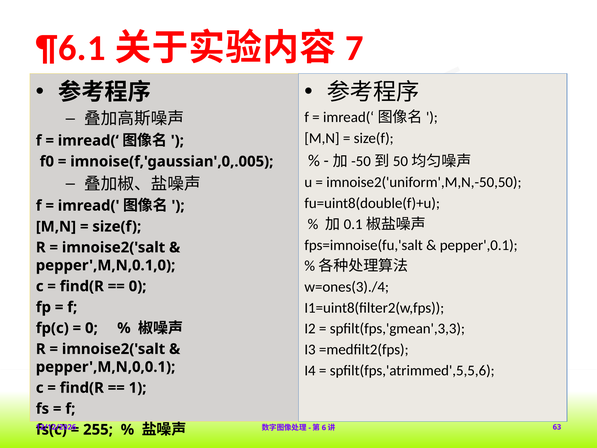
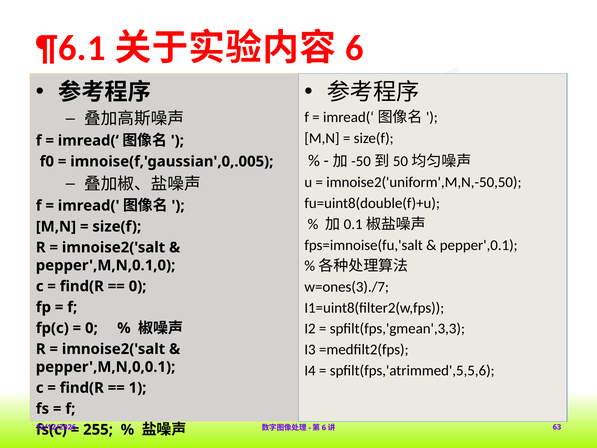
7: 7 -> 6
w=ones(3)./4: w=ones(3)./4 -> w=ones(3)./7
